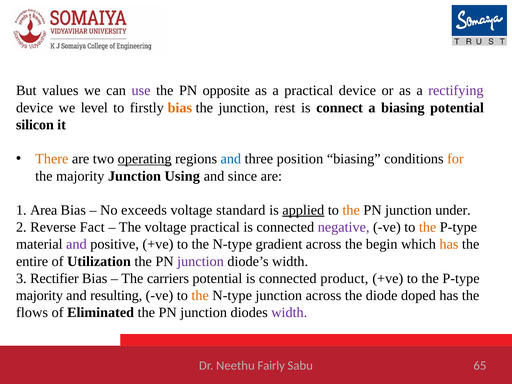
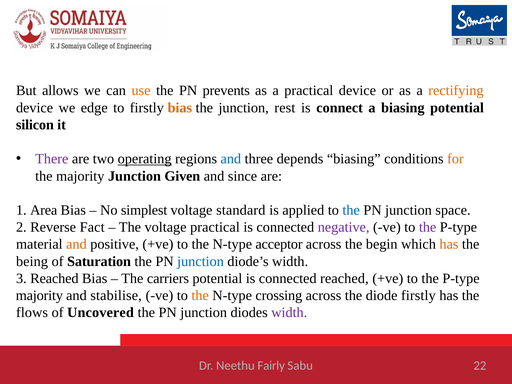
values: values -> allows
use colour: purple -> orange
opposite: opposite -> prevents
rectifying colour: purple -> orange
level: level -> edge
There colour: orange -> purple
position: position -> depends
Using: Using -> Given
exceeds: exceeds -> simplest
applied underline: present -> none
the at (351, 210) colour: orange -> blue
under: under -> space
the at (428, 227) colour: orange -> purple
and at (76, 244) colour: purple -> orange
gradient: gradient -> acceptor
entire: entire -> being
Utilization: Utilization -> Saturation
junction at (200, 261) colour: purple -> blue
3 Rectifier: Rectifier -> Reached
connected product: product -> reached
resulting: resulting -> stabilise
N-type junction: junction -> crossing
diode doped: doped -> firstly
Eliminated: Eliminated -> Uncovered
65: 65 -> 22
